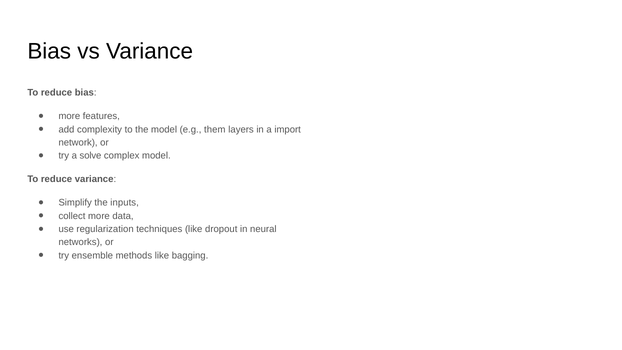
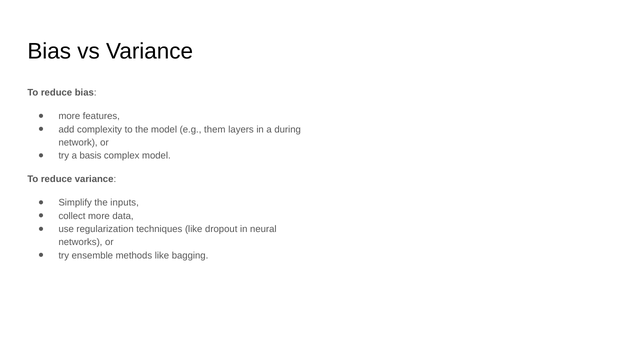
import: import -> during
solve: solve -> basis
